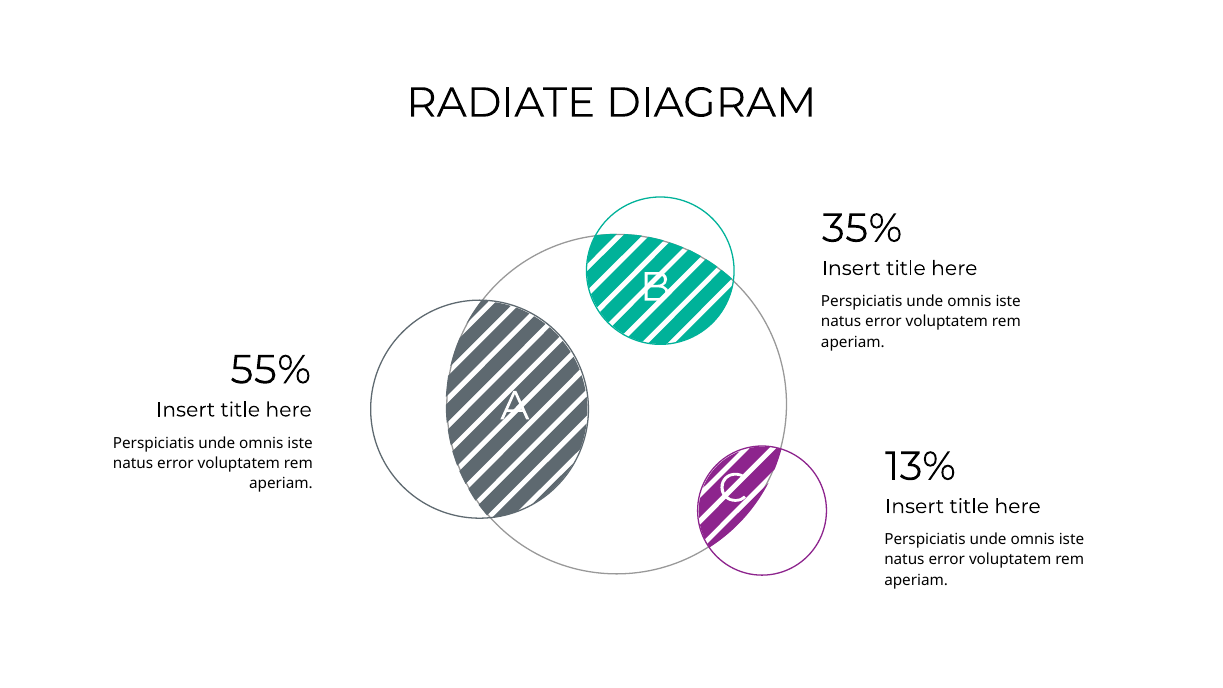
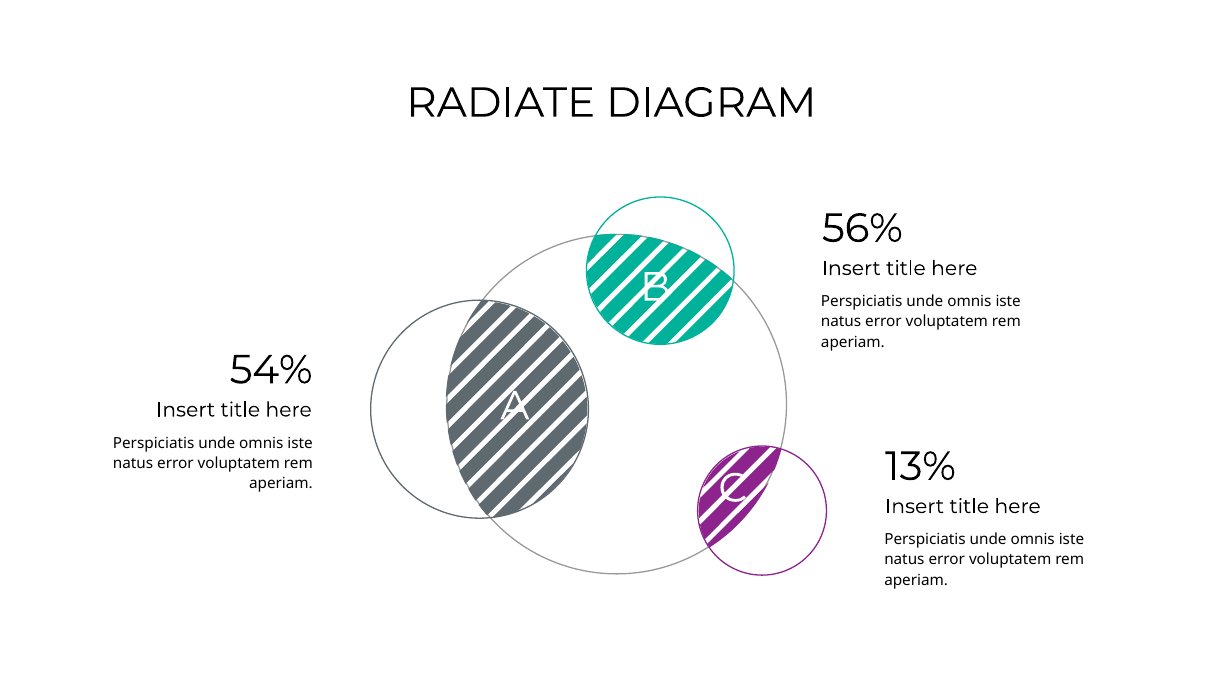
35%: 35% -> 56%
55%: 55% -> 54%
